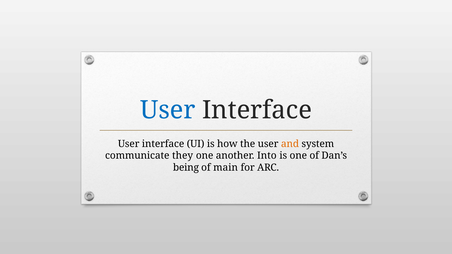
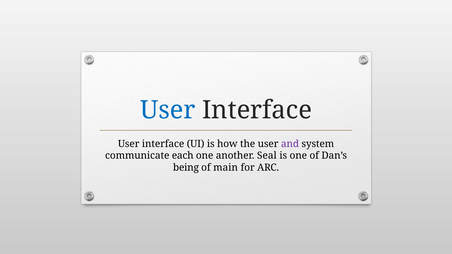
and colour: orange -> purple
they: they -> each
Into: Into -> Seal
